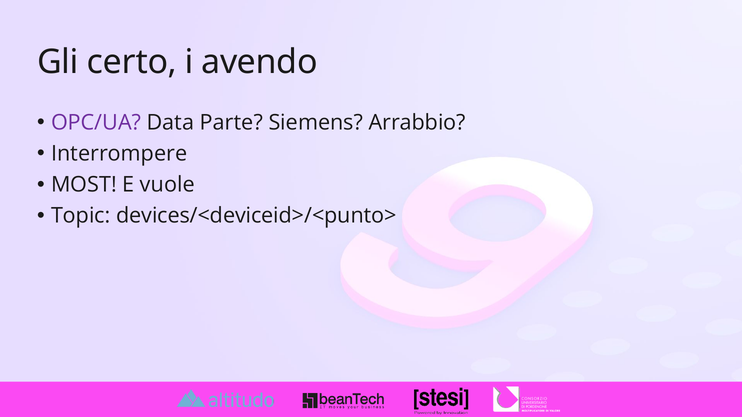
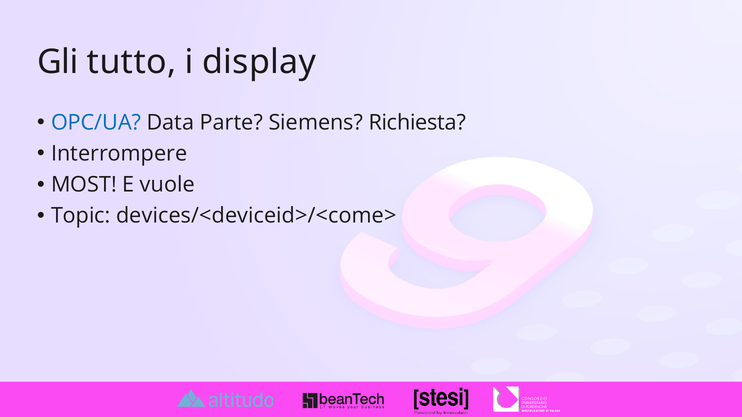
certo: certo -> tutto
avendo: avendo -> display
OPC/UA colour: purple -> blue
Arrabbio: Arrabbio -> Richiesta
devices/<deviceid>/<punto>: devices/<deviceid>/<punto> -> devices/<deviceid>/<come>
